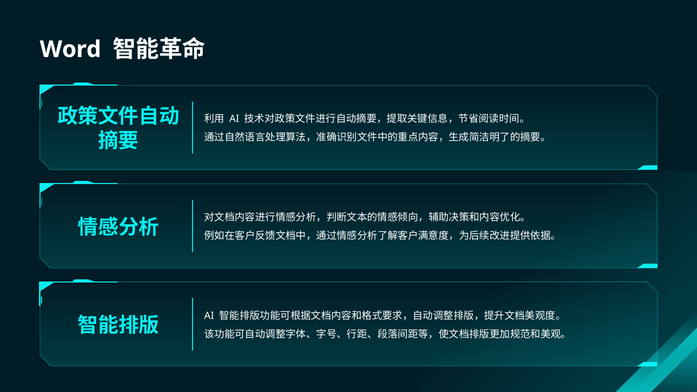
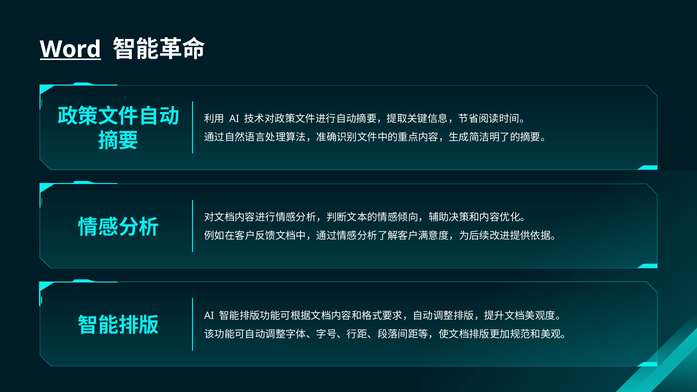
Word underline: none -> present
